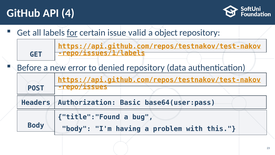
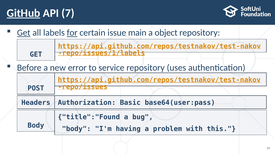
GitHub underline: none -> present
4: 4 -> 7
Get at (24, 33) underline: none -> present
valid: valid -> main
denied: denied -> service
data: data -> uses
